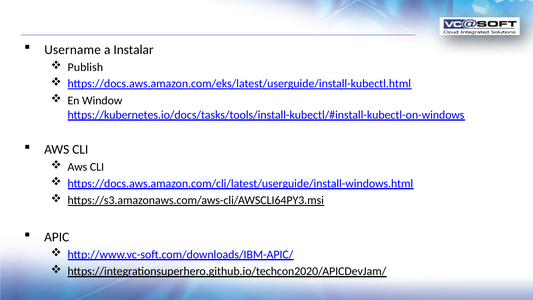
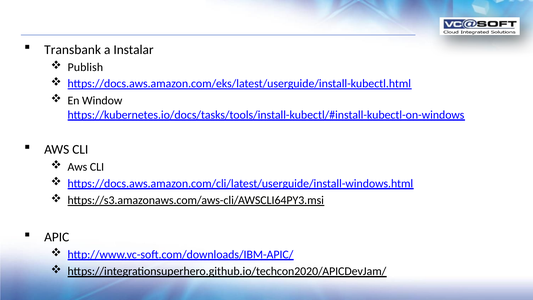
Username: Username -> Transbank
